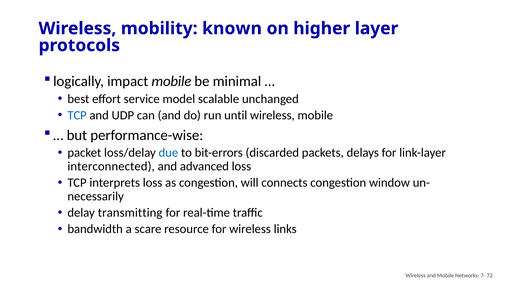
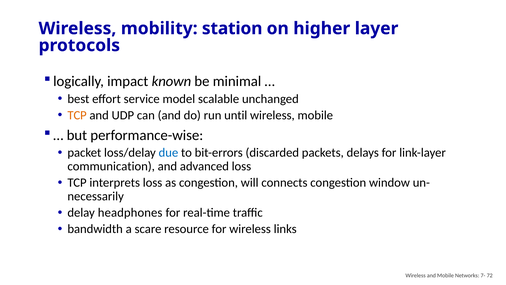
known: known -> station
impact mobile: mobile -> known
TCP at (77, 115) colour: blue -> orange
interconnected: interconnected -> communication
transmitting: transmitting -> headphones
